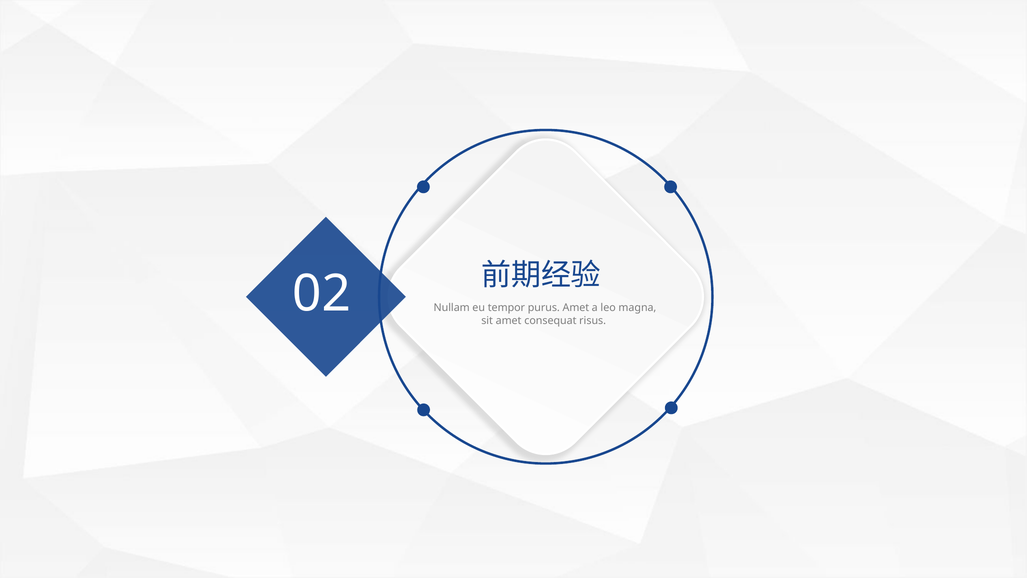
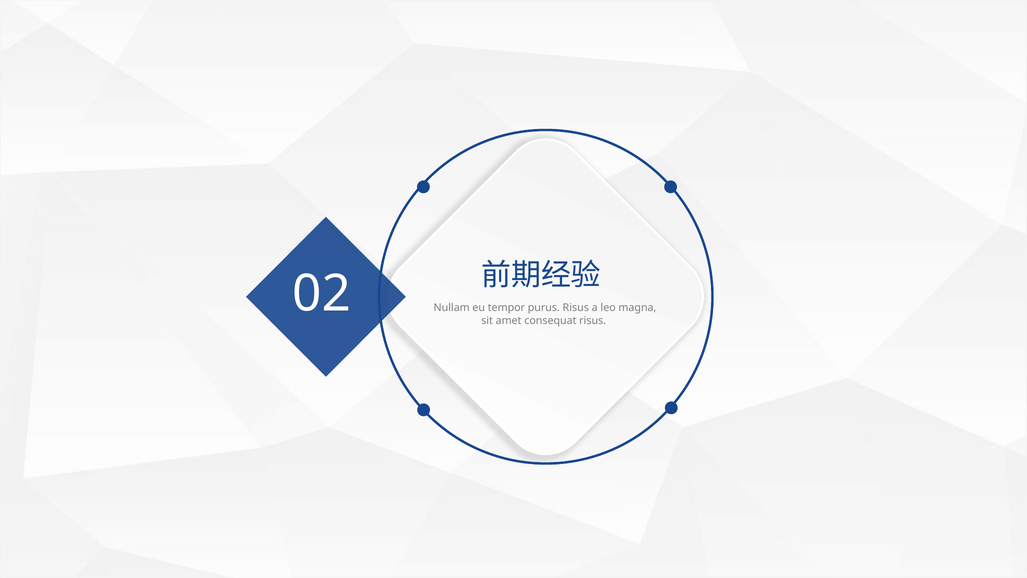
purus Amet: Amet -> Risus
